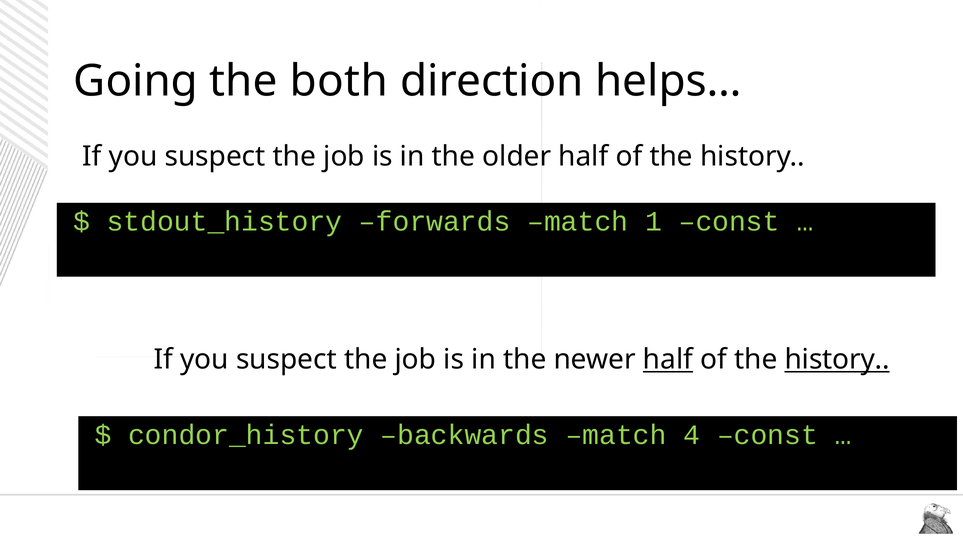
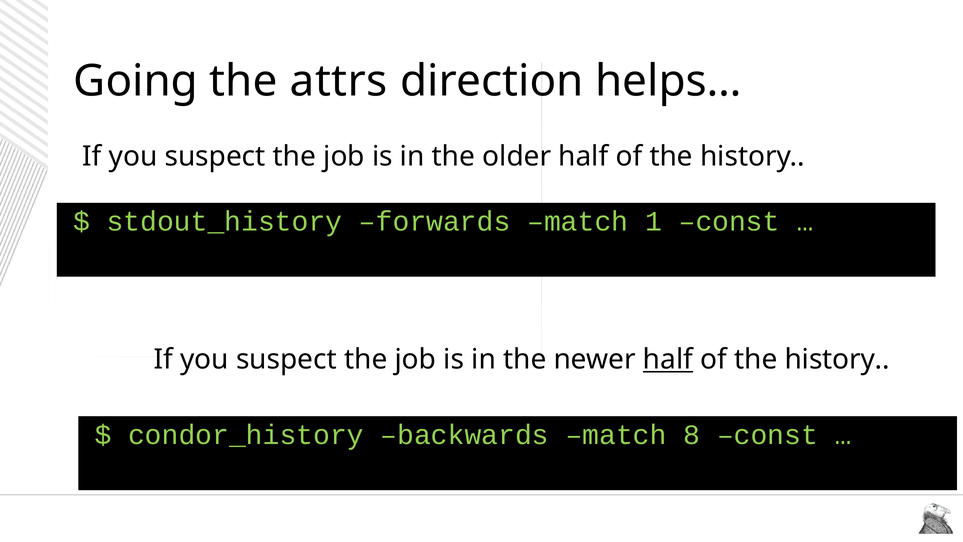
both: both -> attrs
history at (837, 359) underline: present -> none
4: 4 -> 8
